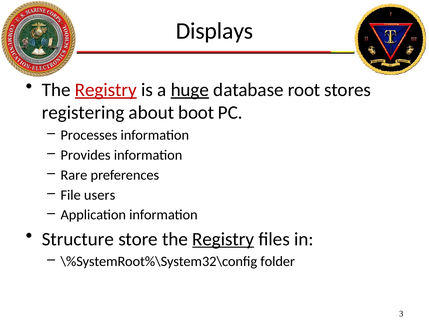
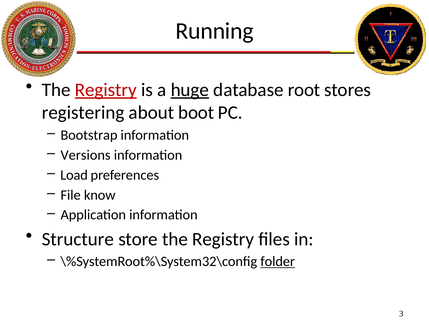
Displays: Displays -> Running
Processes: Processes -> Bootstrap
Provides: Provides -> Versions
Rare: Rare -> Load
users: users -> know
Registry at (223, 240) underline: present -> none
folder underline: none -> present
